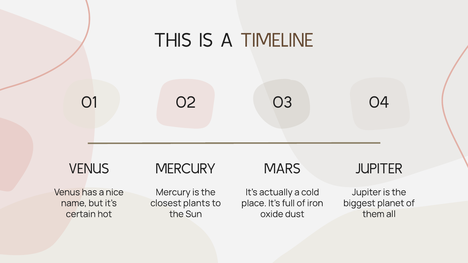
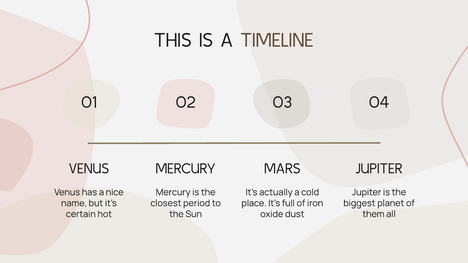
plants: plants -> period
